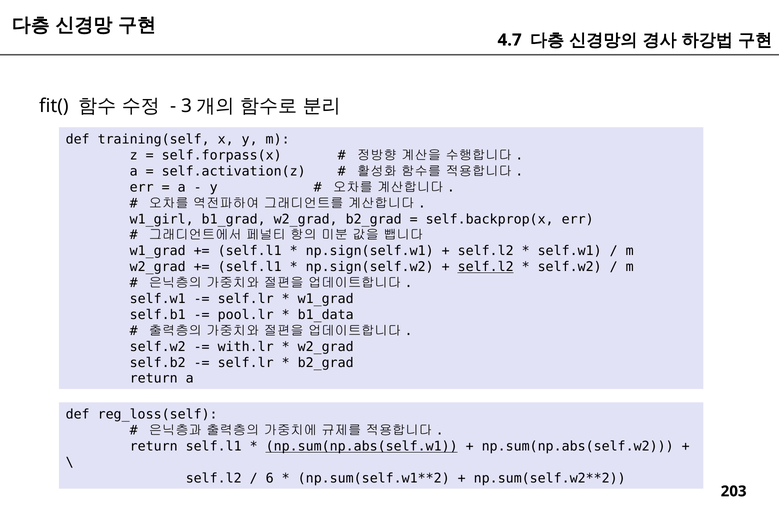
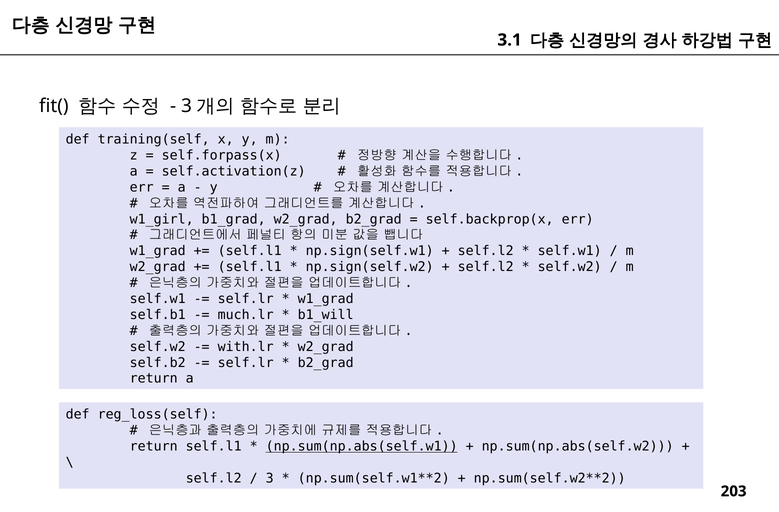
4.7: 4.7 -> 3.1
self.l2 at (486, 267) underline: present -> none
pool.lr: pool.lr -> much.lr
b1_data: b1_data -> b1_will
6: 6 -> 3
